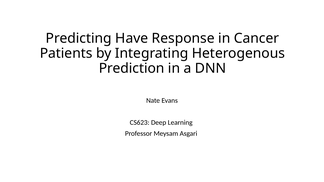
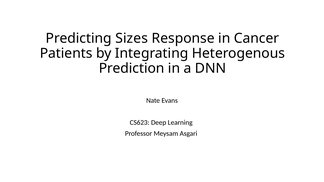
Have: Have -> Sizes
